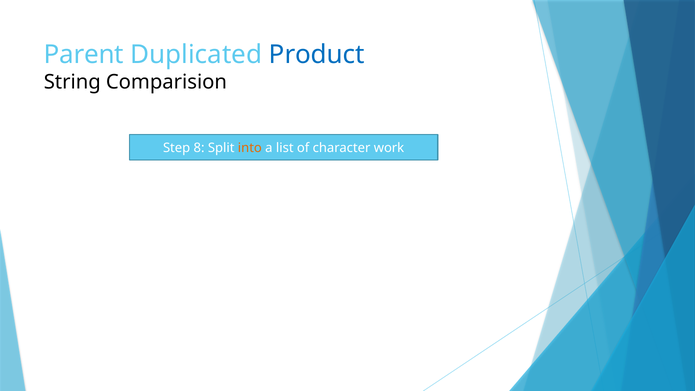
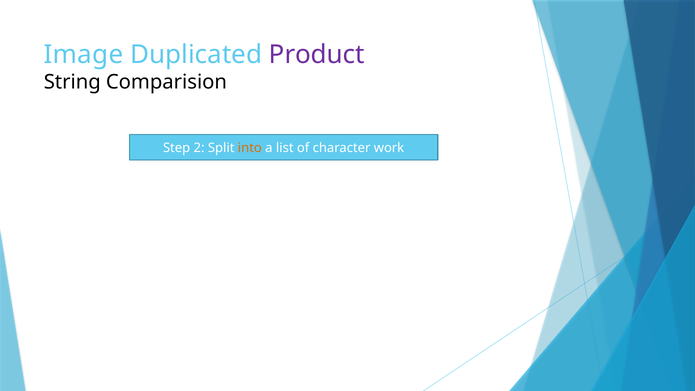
Parent: Parent -> Image
Product colour: blue -> purple
8: 8 -> 2
